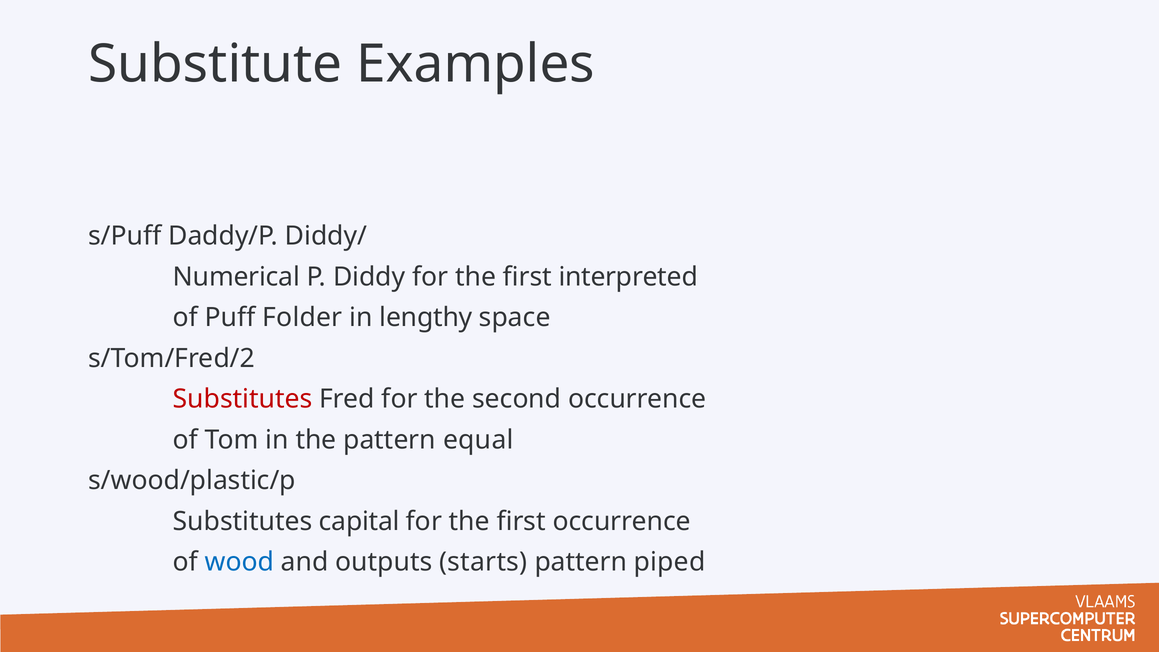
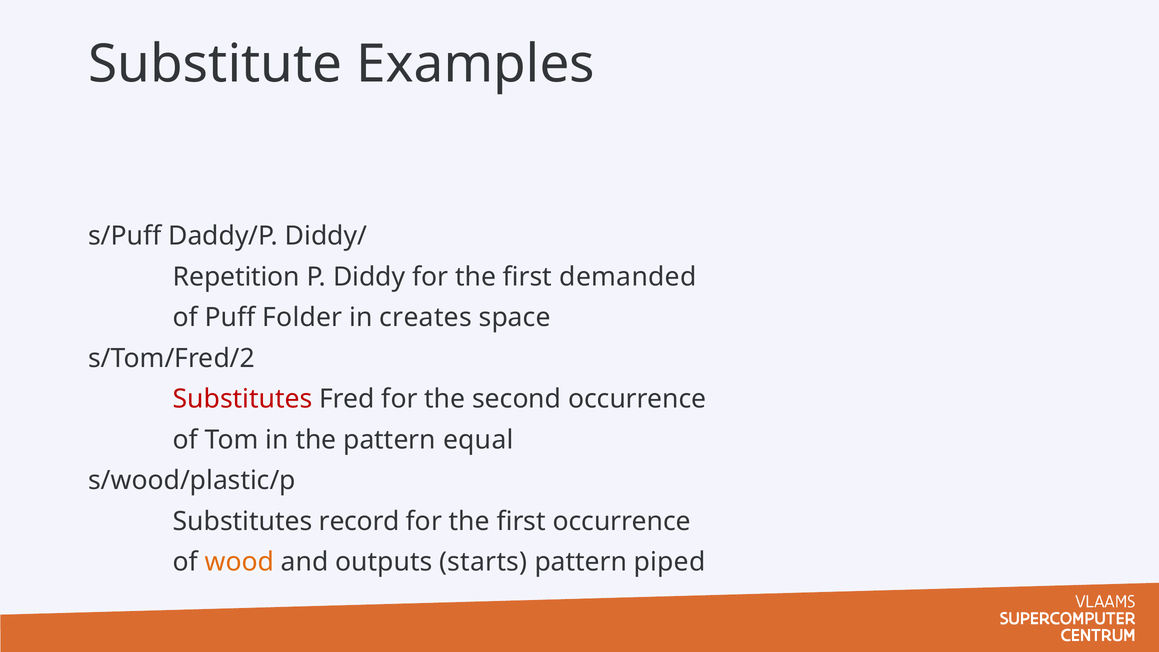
Numerical: Numerical -> Repetition
interpreted: interpreted -> demanded
lengthy: lengthy -> creates
capital: capital -> record
wood colour: blue -> orange
